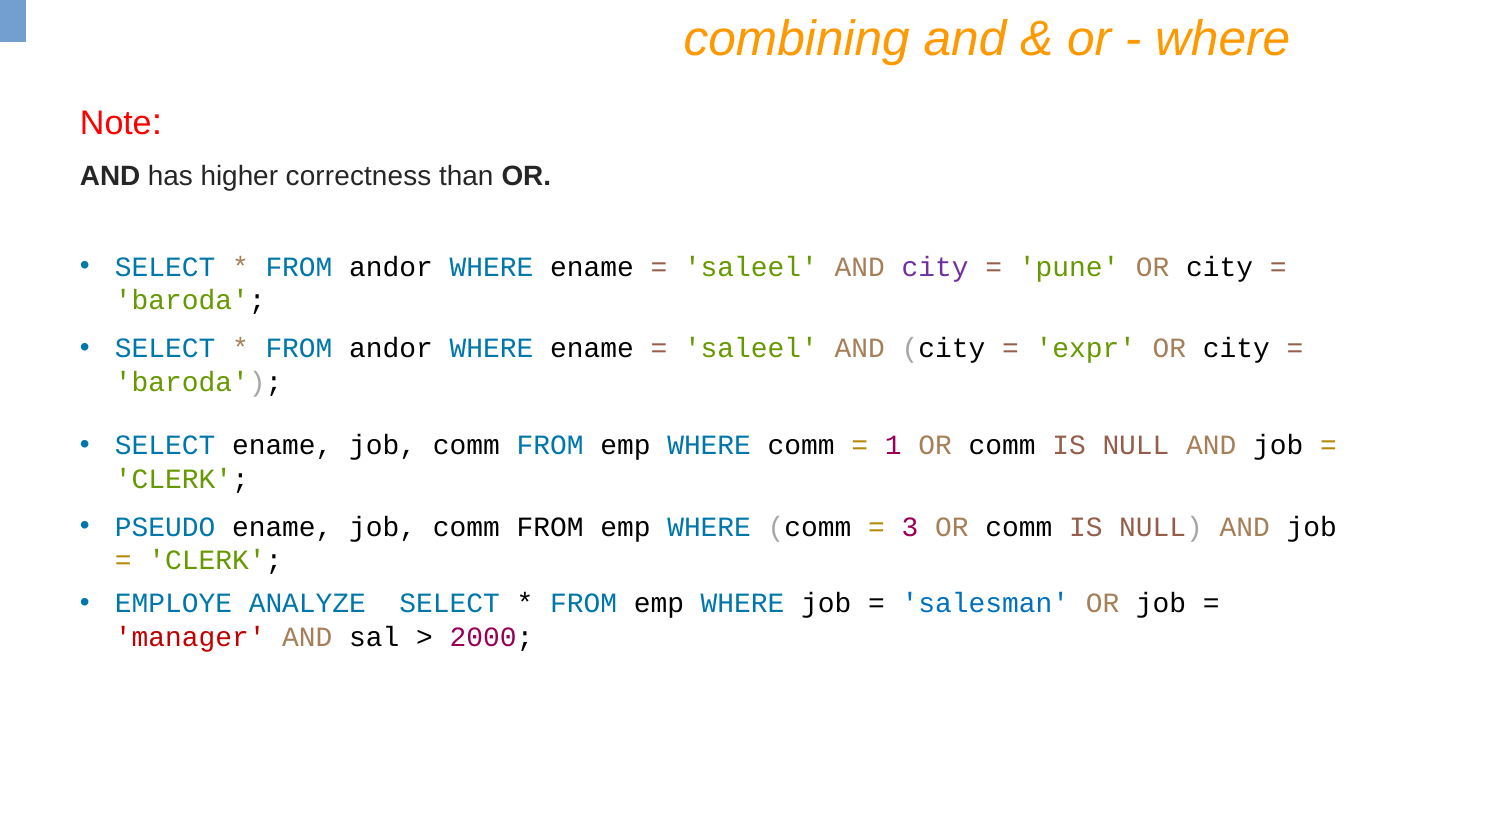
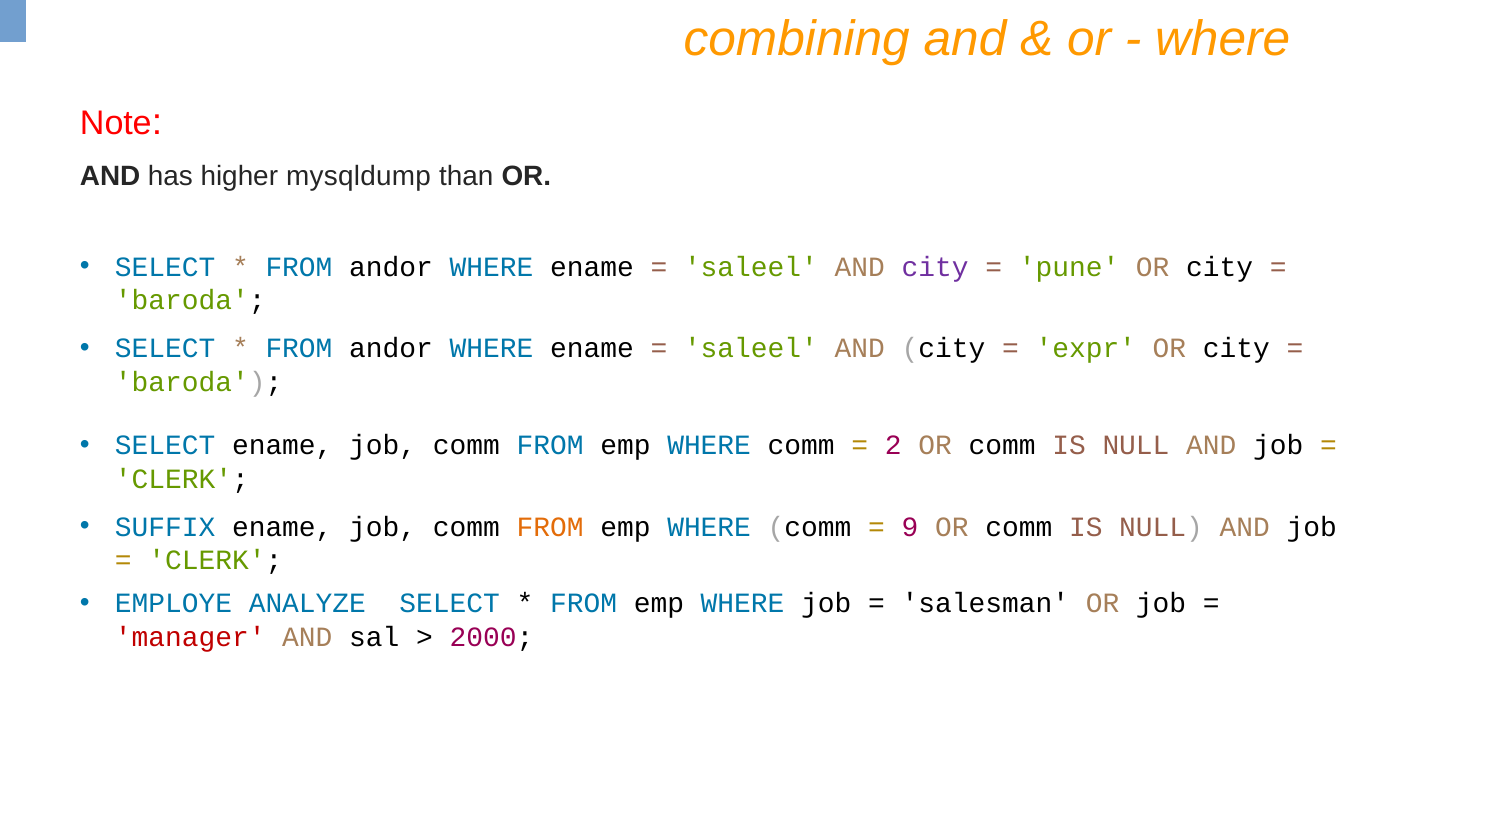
correctness: correctness -> mysqldump
1: 1 -> 2
PSEUDO: PSEUDO -> SUFFIX
FROM at (550, 527) colour: black -> orange
3: 3 -> 9
salesman colour: blue -> black
